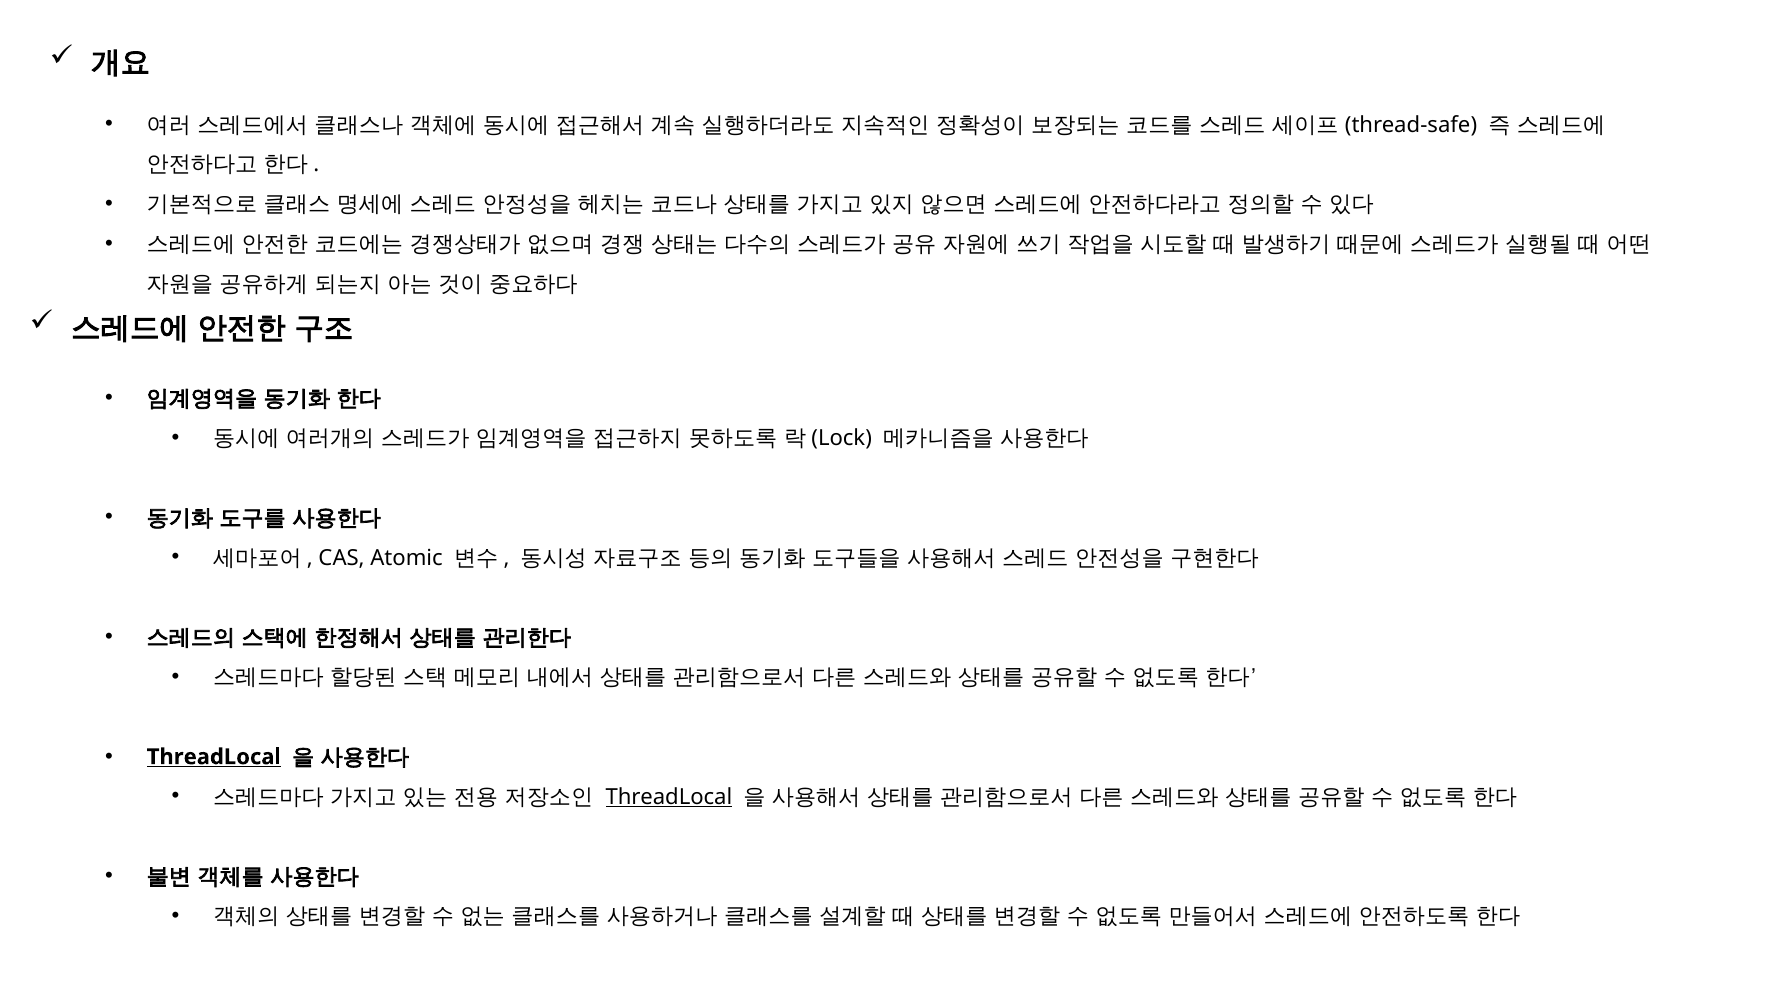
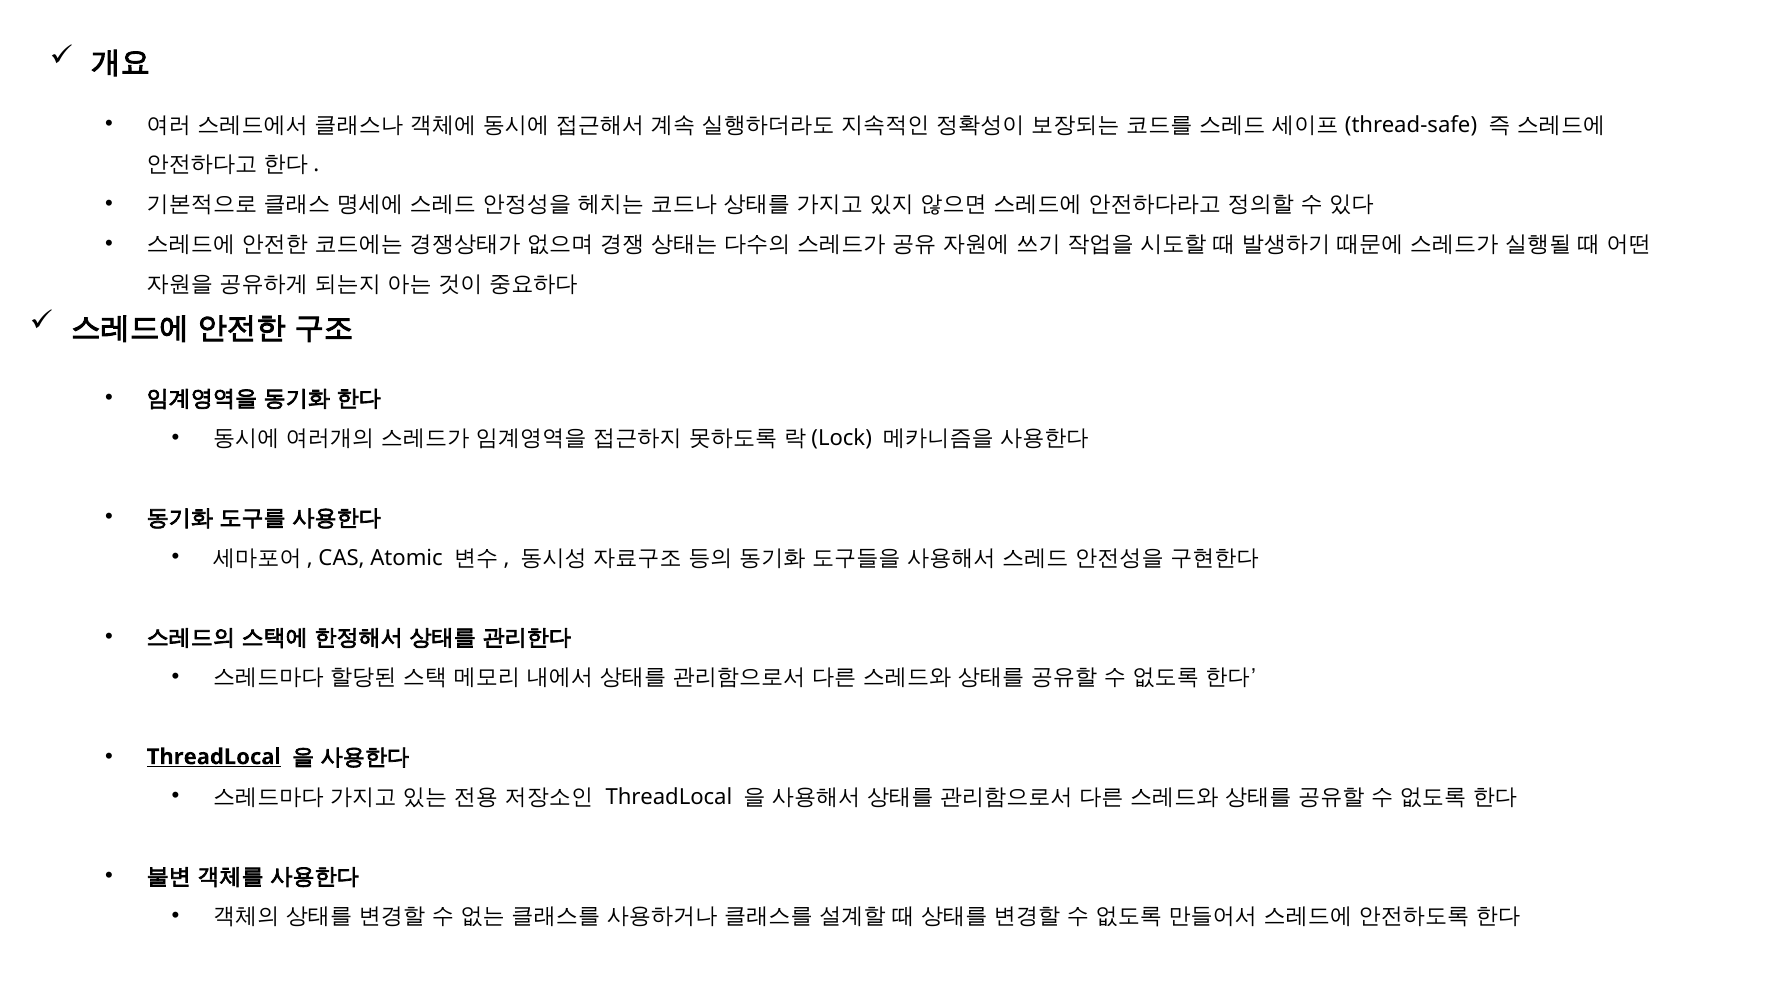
ThreadLocal at (669, 797) underline: present -> none
